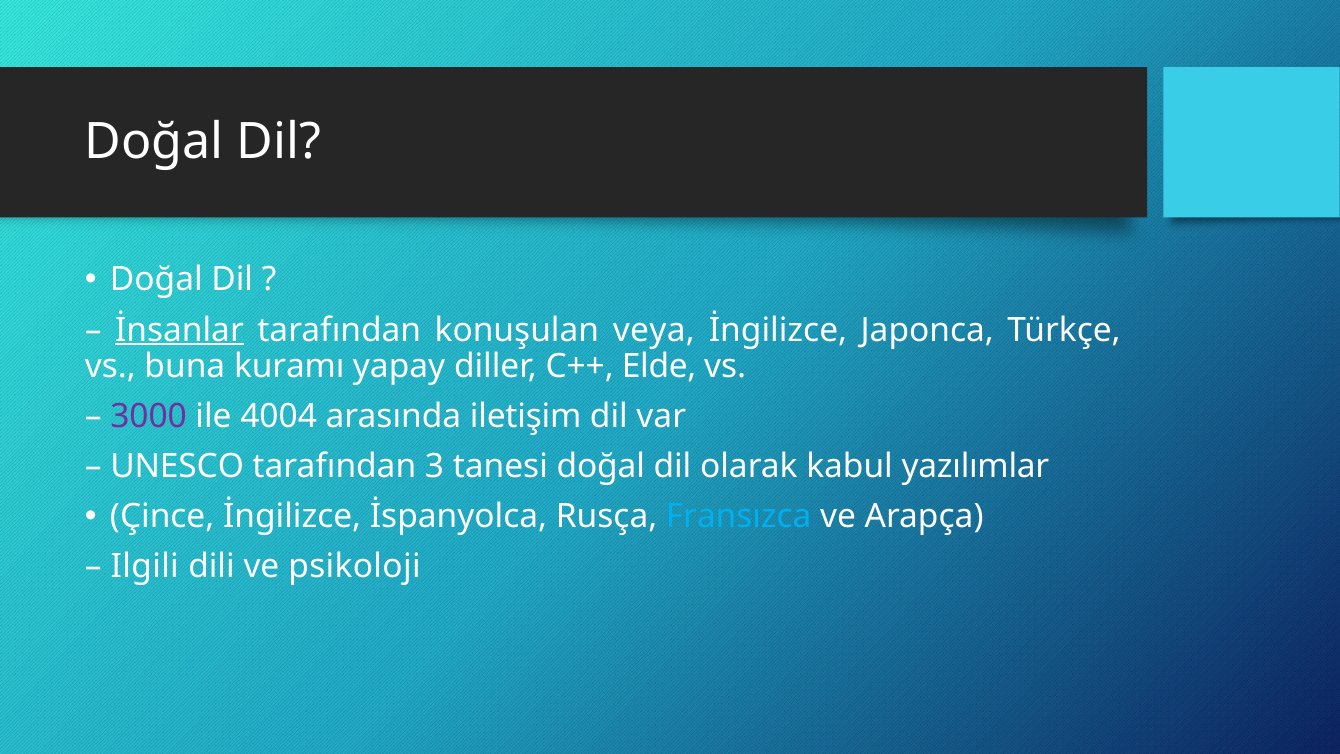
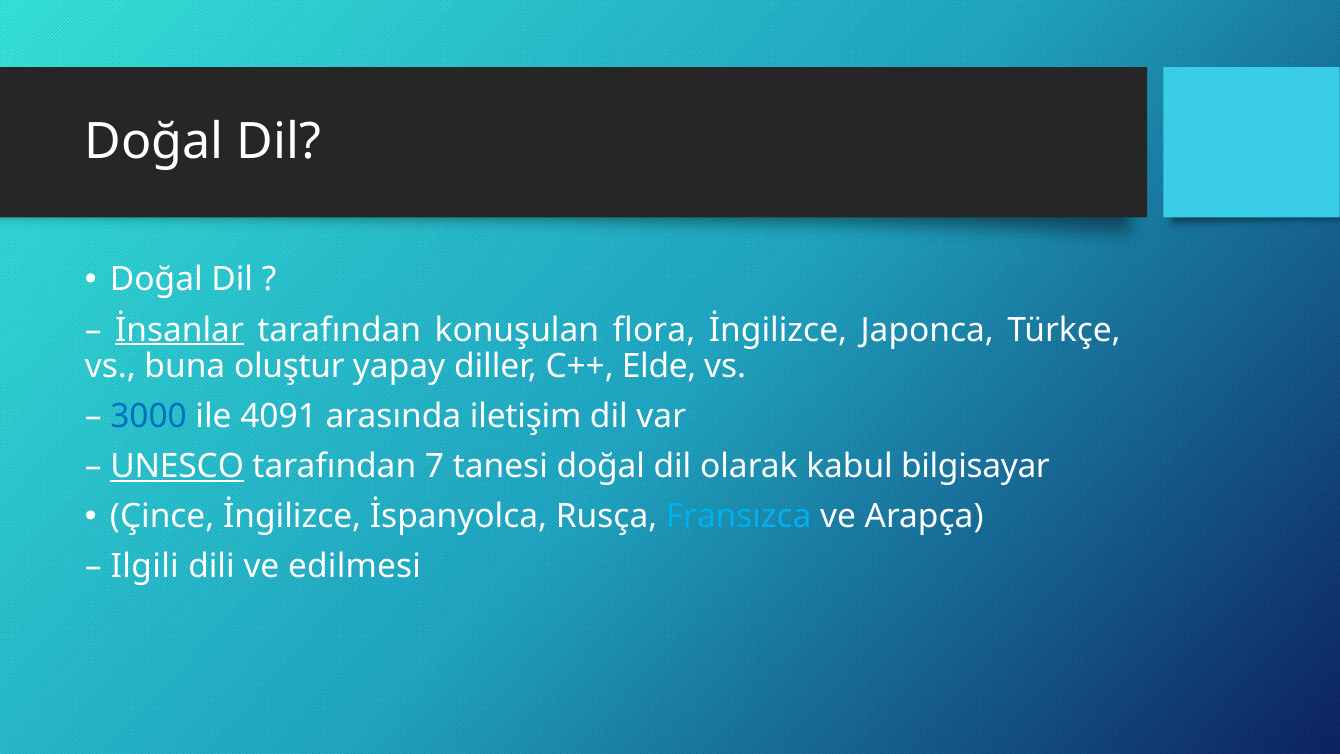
veya: veya -> flora
kuramı: kuramı -> oluştur
3000 colour: purple -> blue
4004: 4004 -> 4091
UNESCO underline: none -> present
3: 3 -> 7
yazılımlar: yazılımlar -> bilgisayar
psikoloji: psikoloji -> edilmesi
